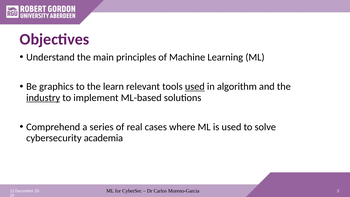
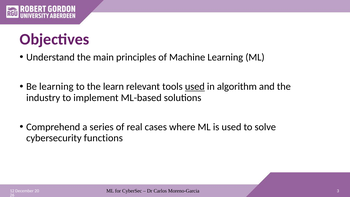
Be graphics: graphics -> learning
industry underline: present -> none
academia: academia -> functions
